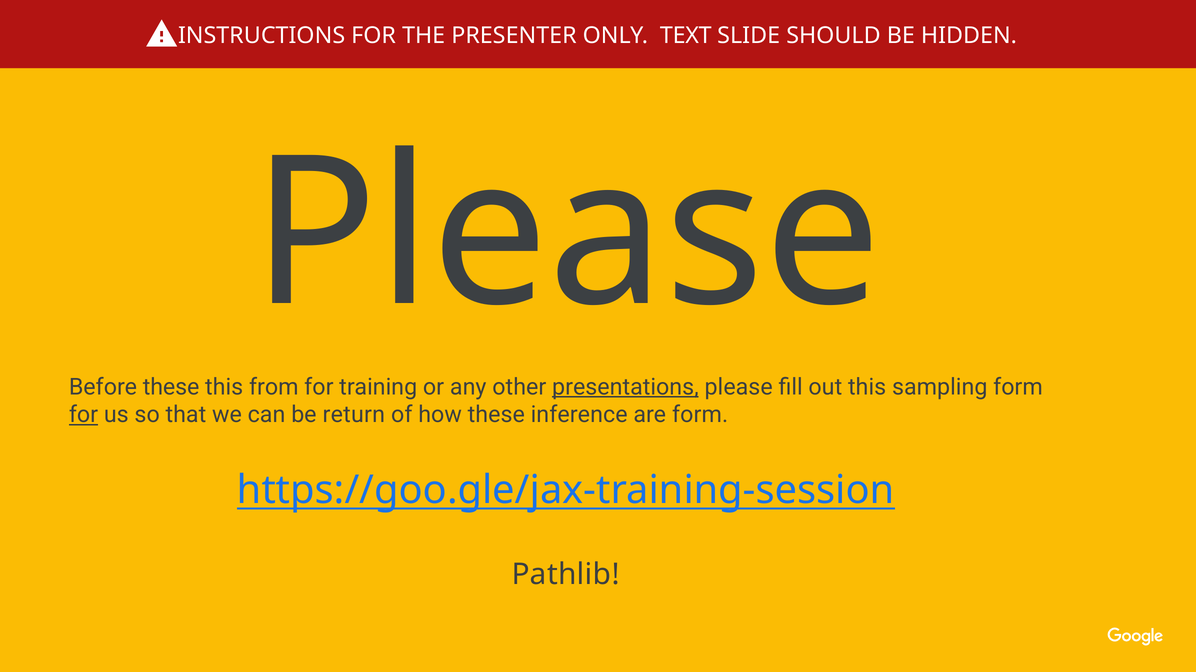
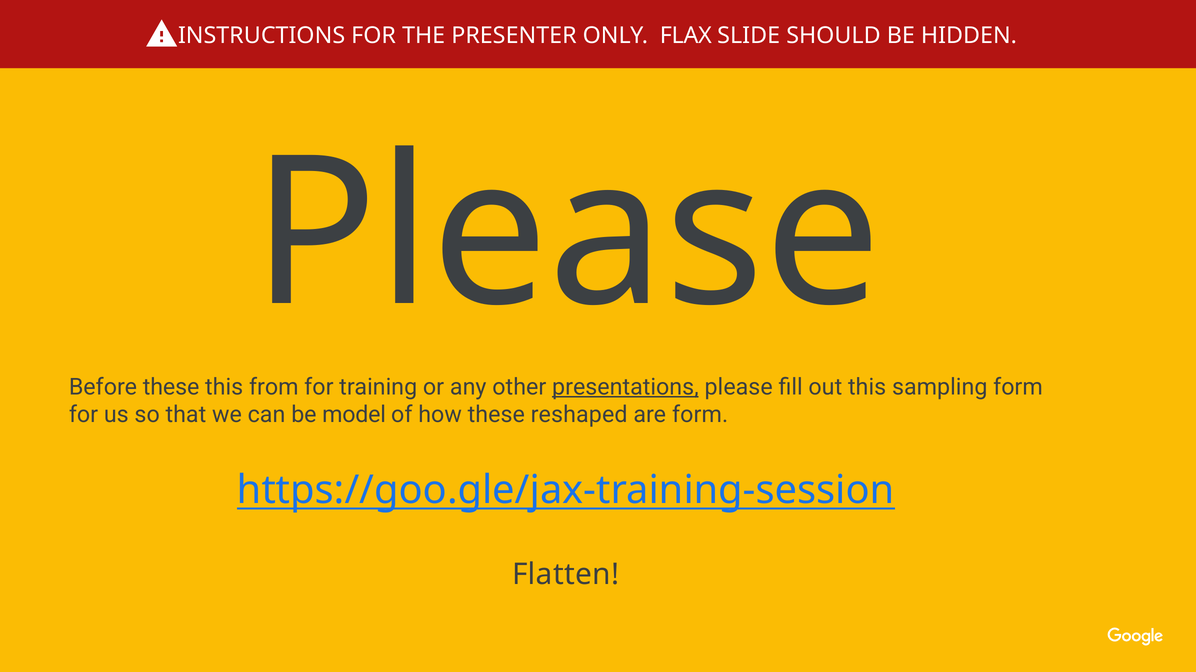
TEXT: TEXT -> FLAX
for at (83, 415) underline: present -> none
return: return -> model
inference: inference -> reshaped
Pathlib: Pathlib -> Flatten
